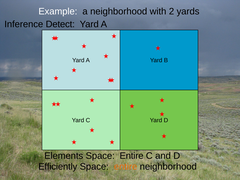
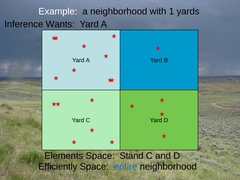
2: 2 -> 1
Detect: Detect -> Wants
Entire at (132, 156): Entire -> Stand
entire at (126, 167) colour: orange -> blue
